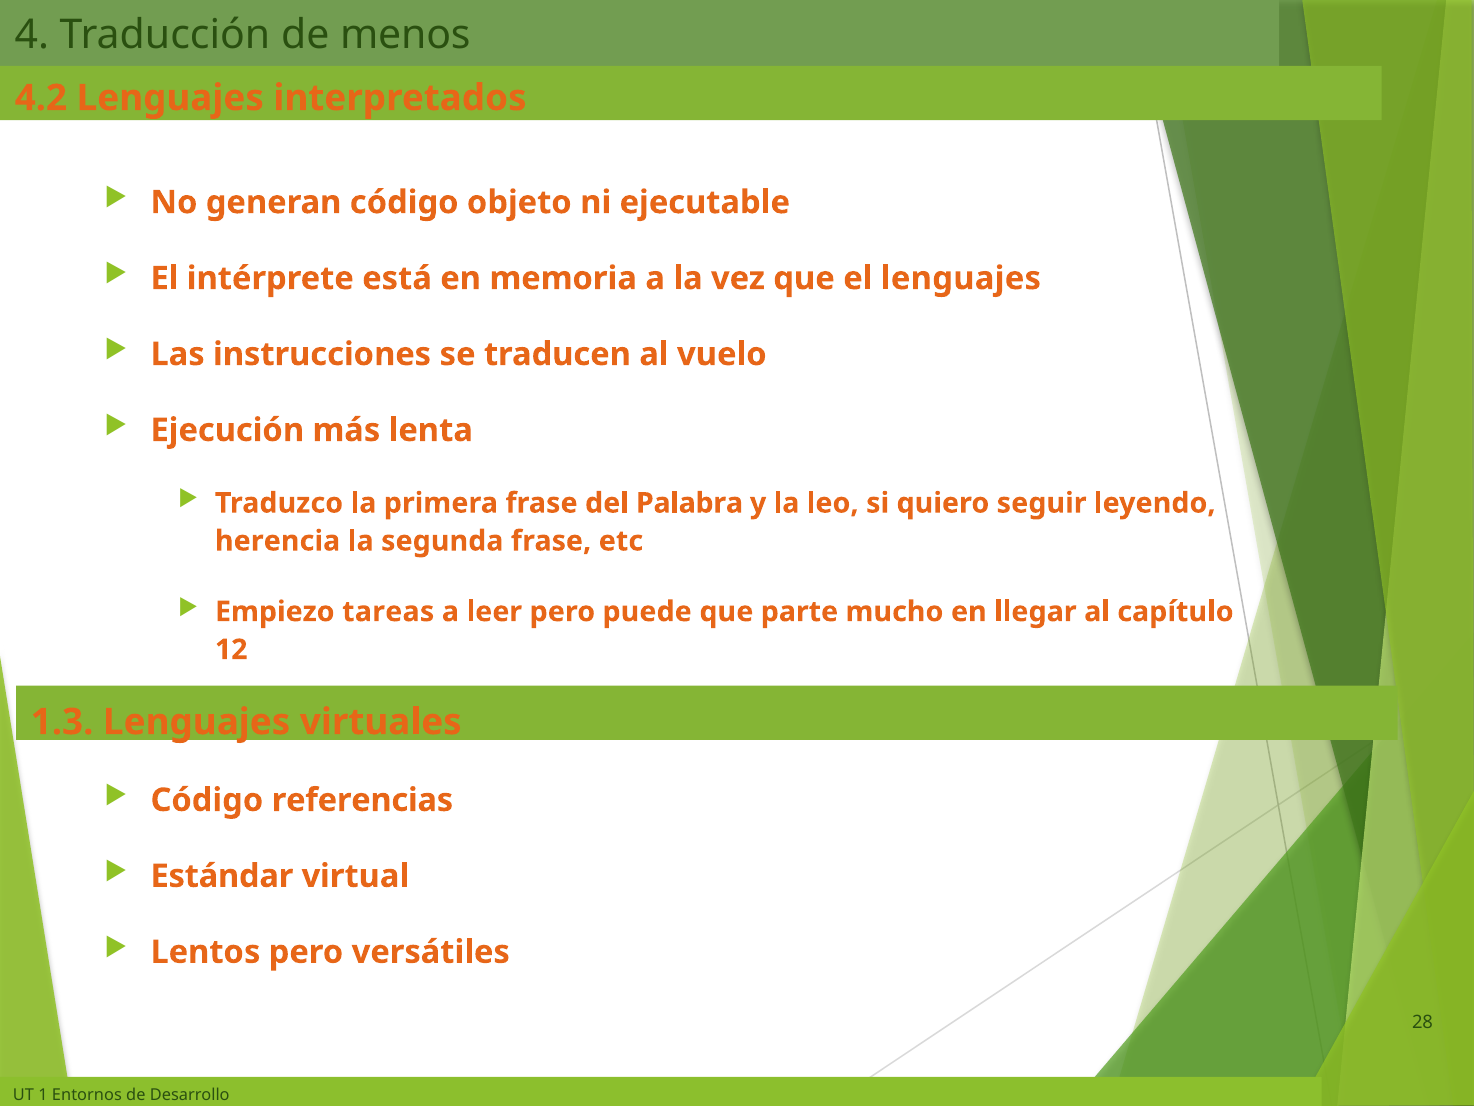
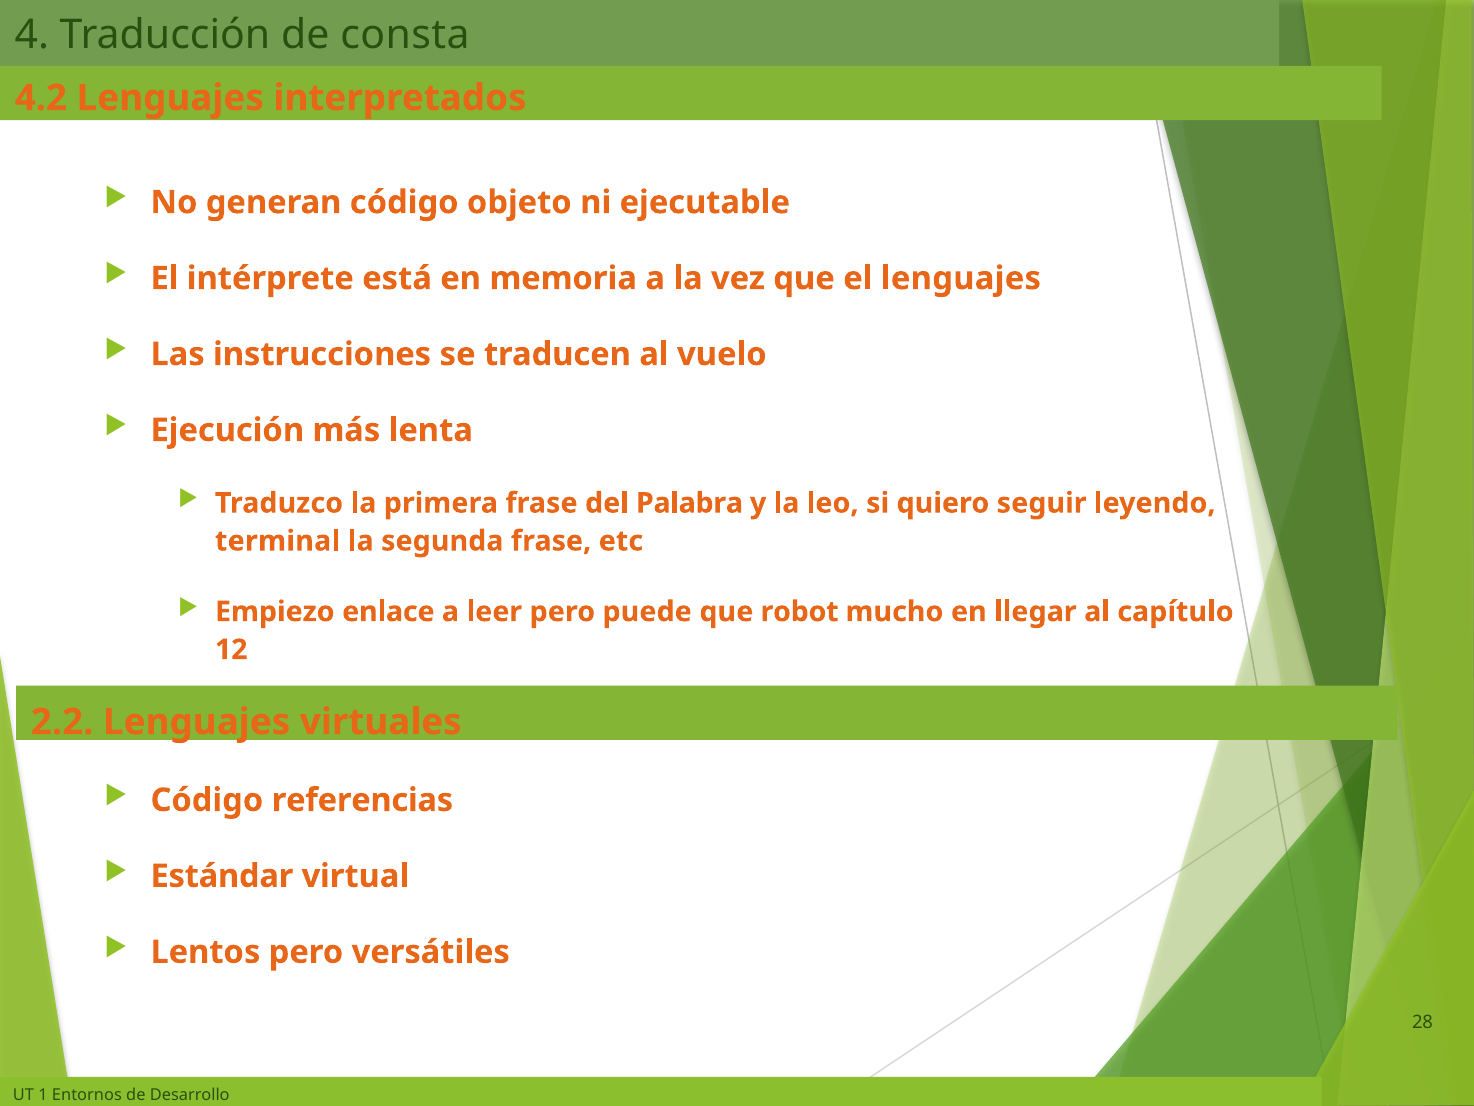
menos: menos -> consta
herencia: herencia -> terminal
tareas: tareas -> enlace
parte: parte -> robot
1.3: 1.3 -> 2.2
